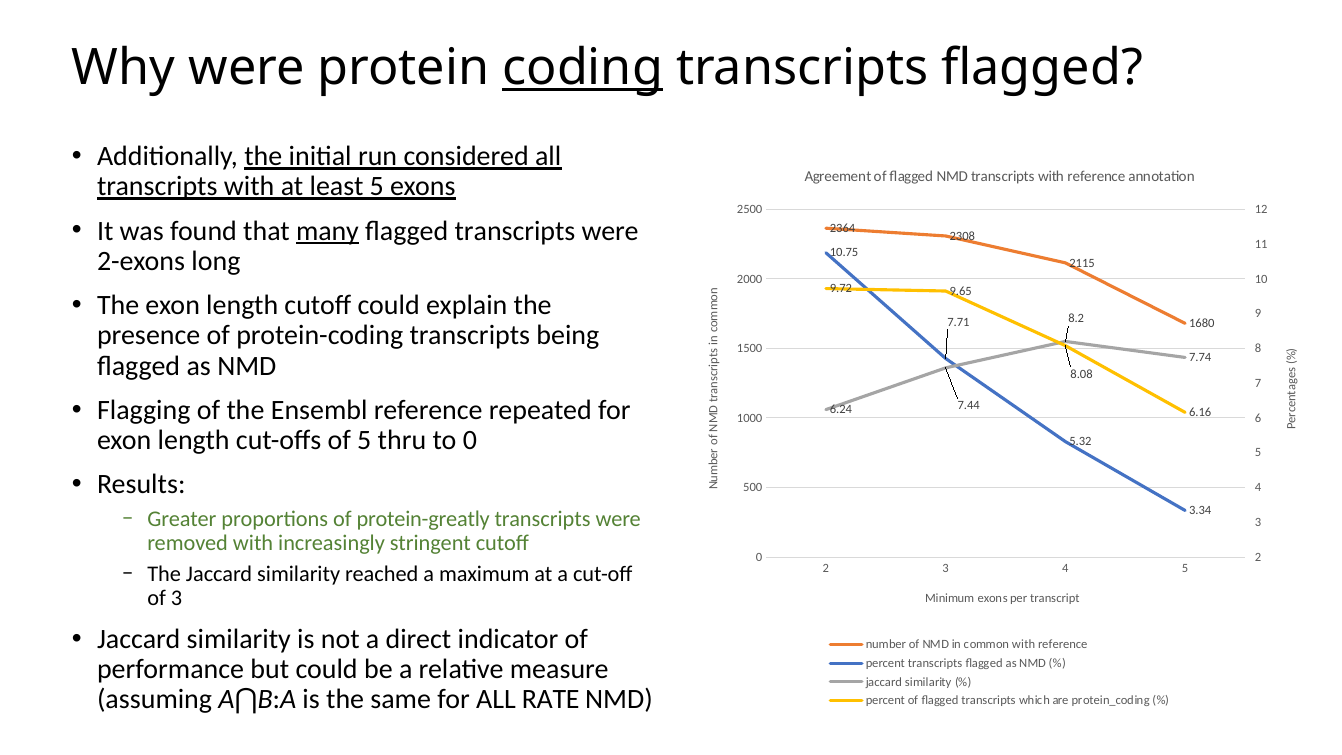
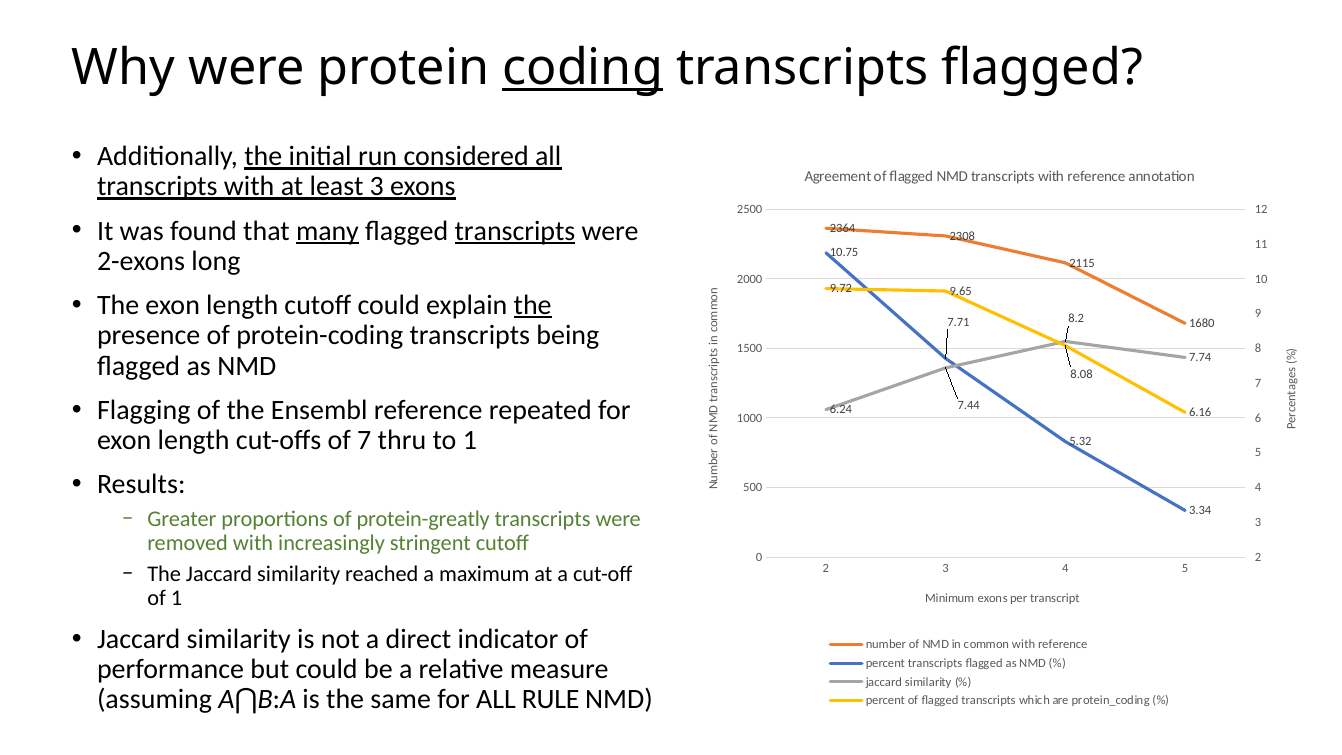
least 5: 5 -> 3
transcripts at (515, 231) underline: none -> present
the at (533, 305) underline: none -> present
of 5: 5 -> 7
to 0: 0 -> 1
of 3: 3 -> 1
RATE: RATE -> RULE
